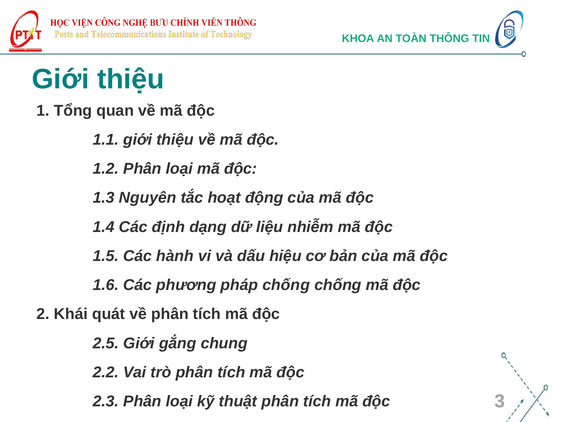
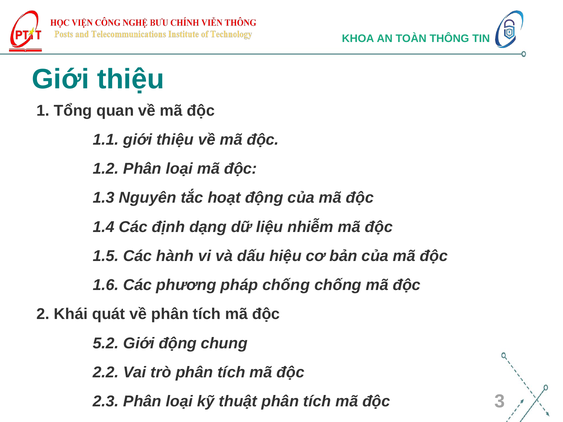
2.5: 2.5 -> 5.2
Giới gắng: gắng -> động
